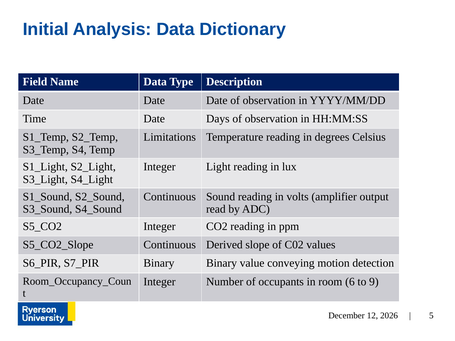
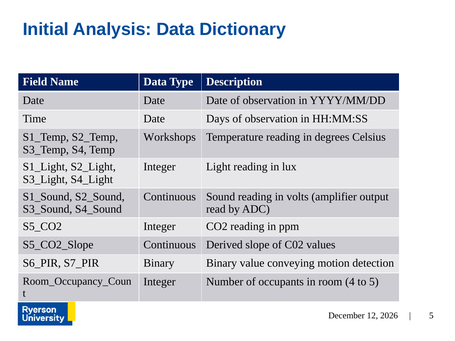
Limitations: Limitations -> Workshops
6: 6 -> 4
to 9: 9 -> 5
